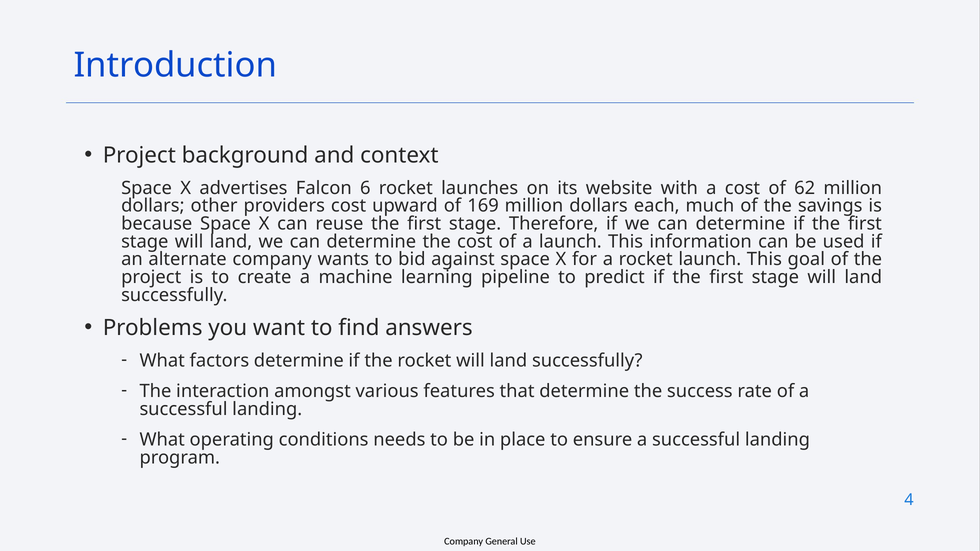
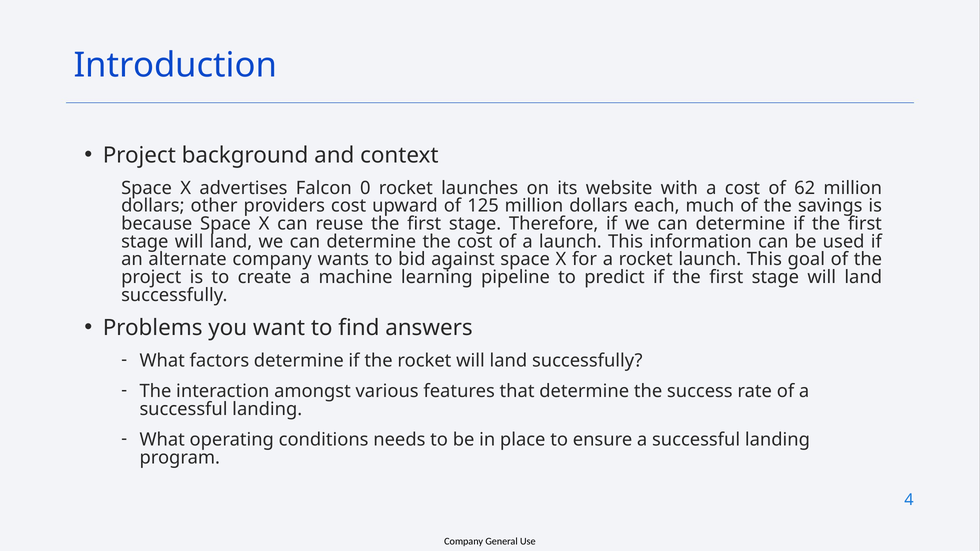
6: 6 -> 0
169: 169 -> 125
